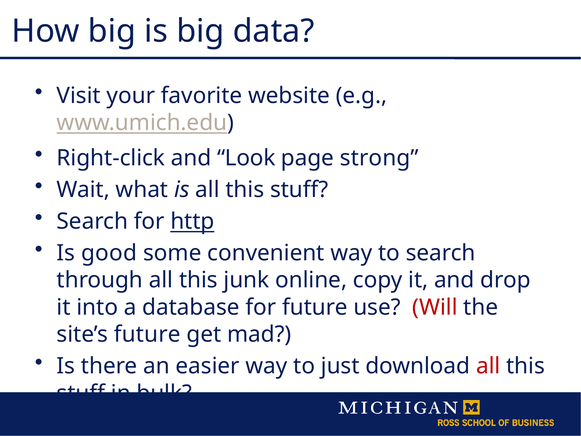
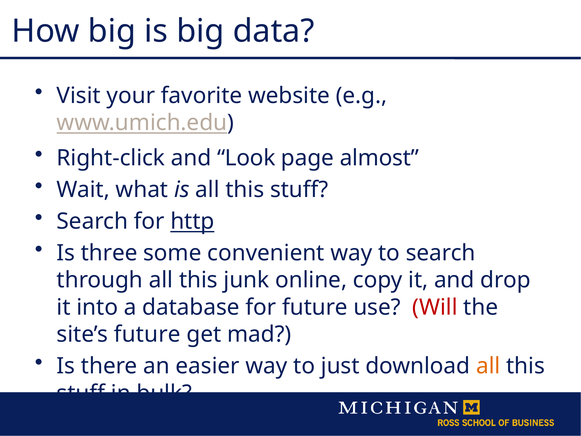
strong: strong -> almost
good: good -> three
all at (488, 366) colour: red -> orange
